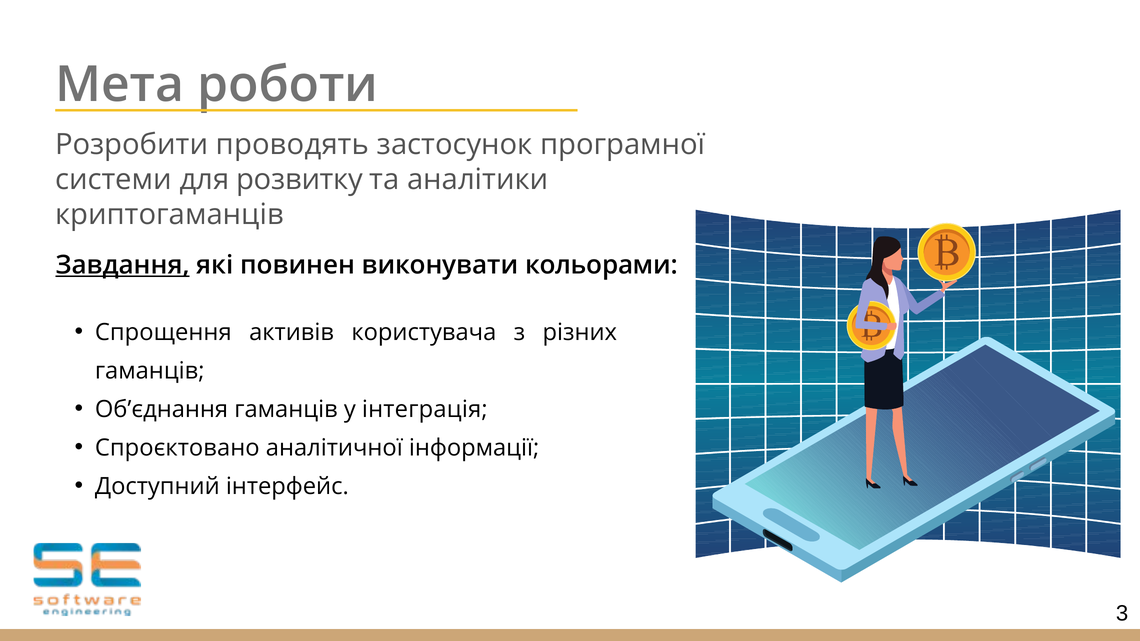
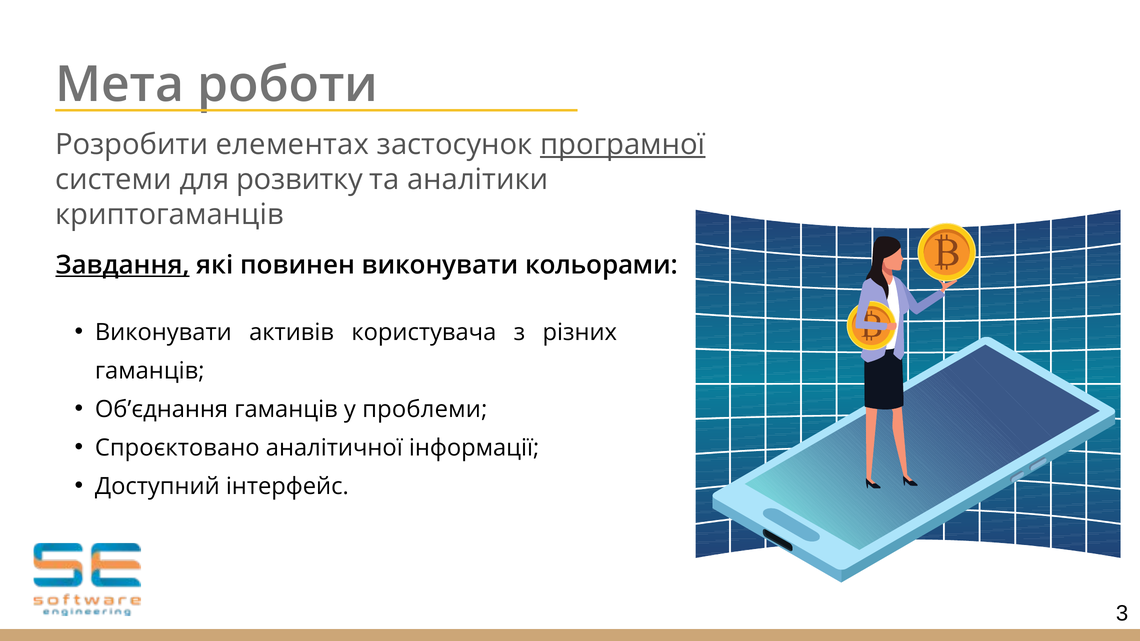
проводять: проводять -> елементах
програмної underline: none -> present
Спрощення at (163, 333): Спрощення -> Виконувати
інтеграція: інтеграція -> проблеми
